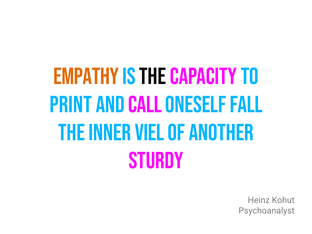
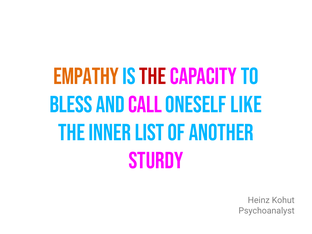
the at (153, 77) colour: black -> red
print: print -> bless
fall: fall -> like
viel: viel -> list
